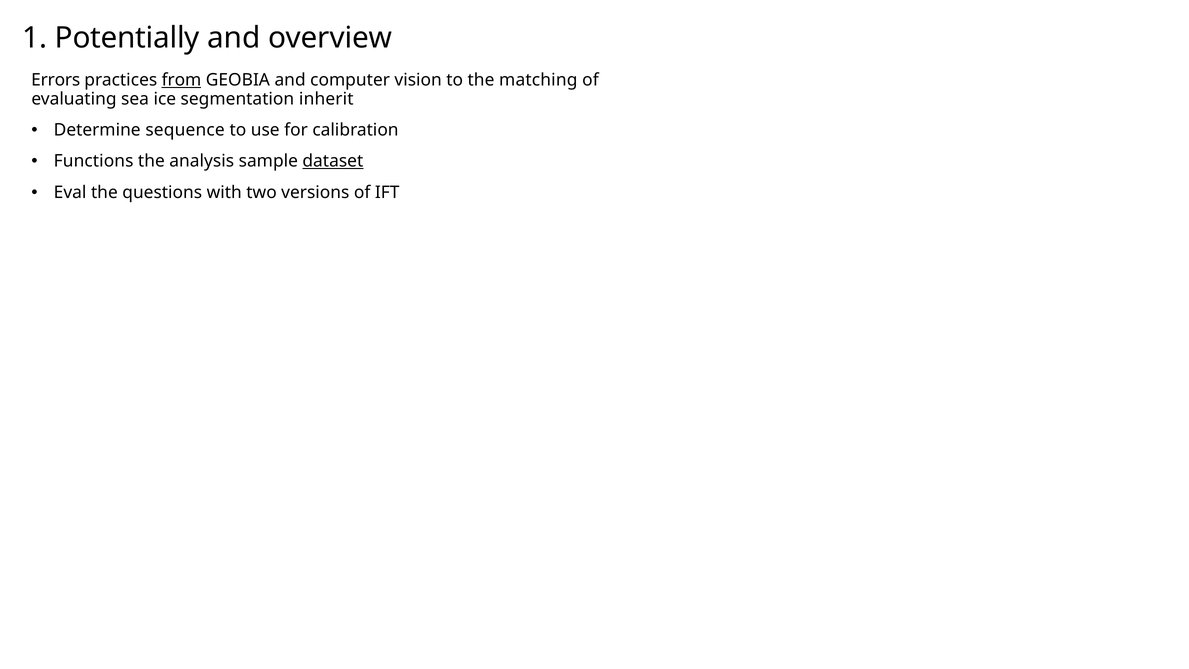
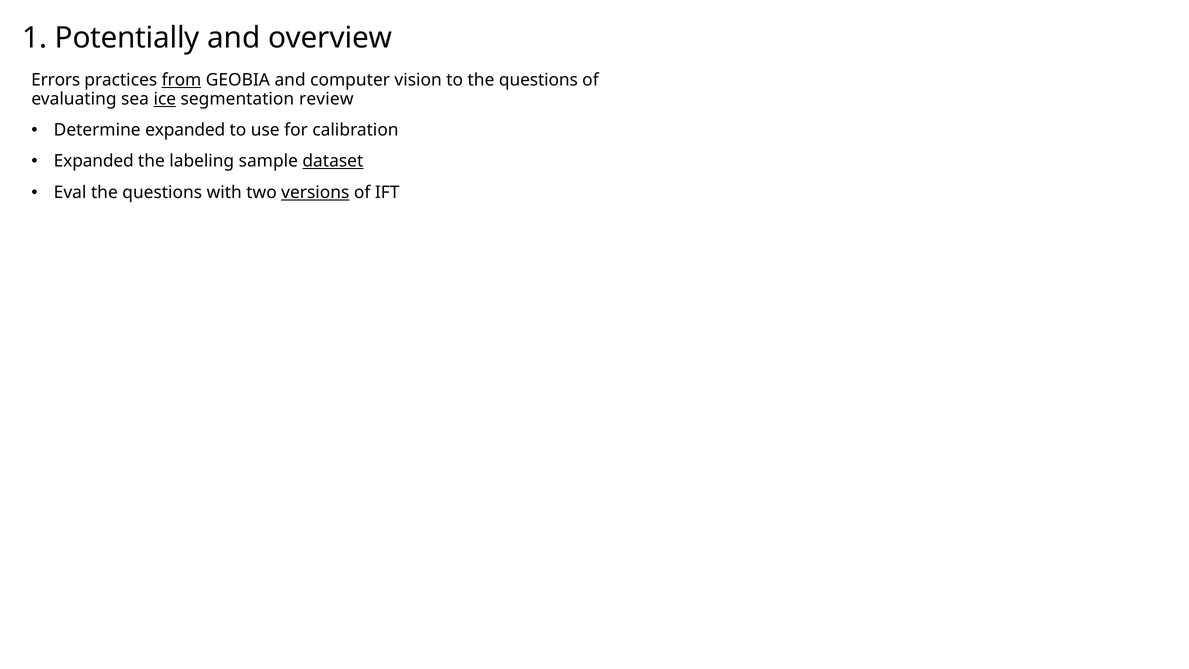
to the matching: matching -> questions
ice underline: none -> present
inherit: inherit -> review
Determine sequence: sequence -> expanded
Functions at (94, 161): Functions -> Expanded
analysis: analysis -> labeling
versions underline: none -> present
